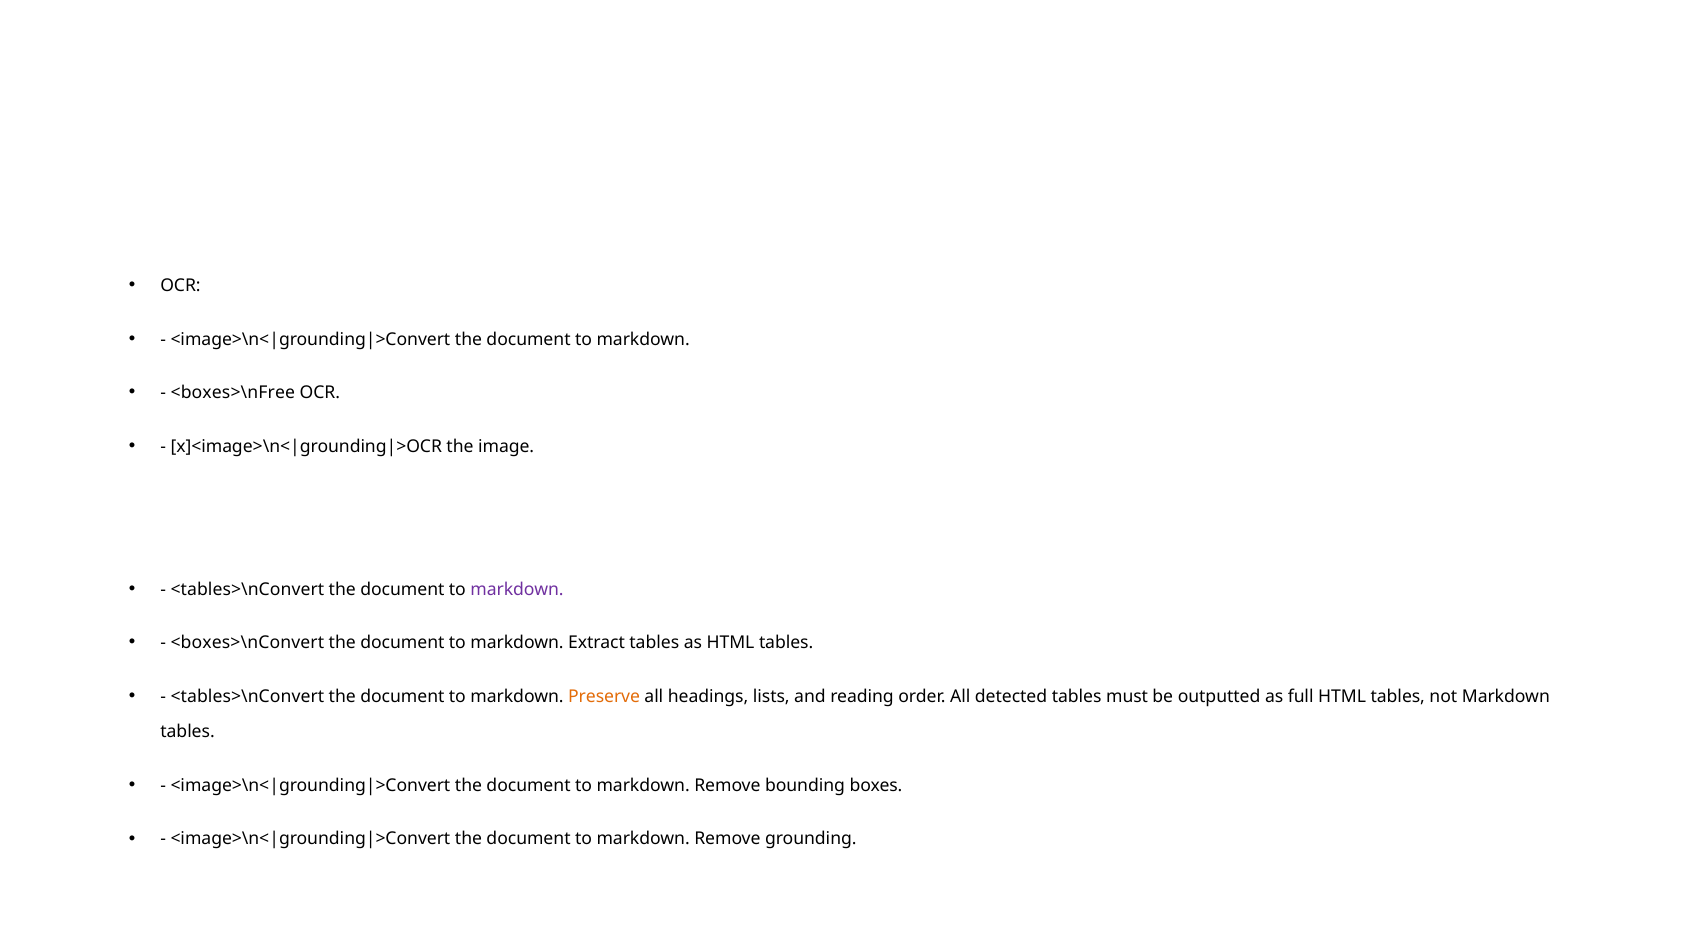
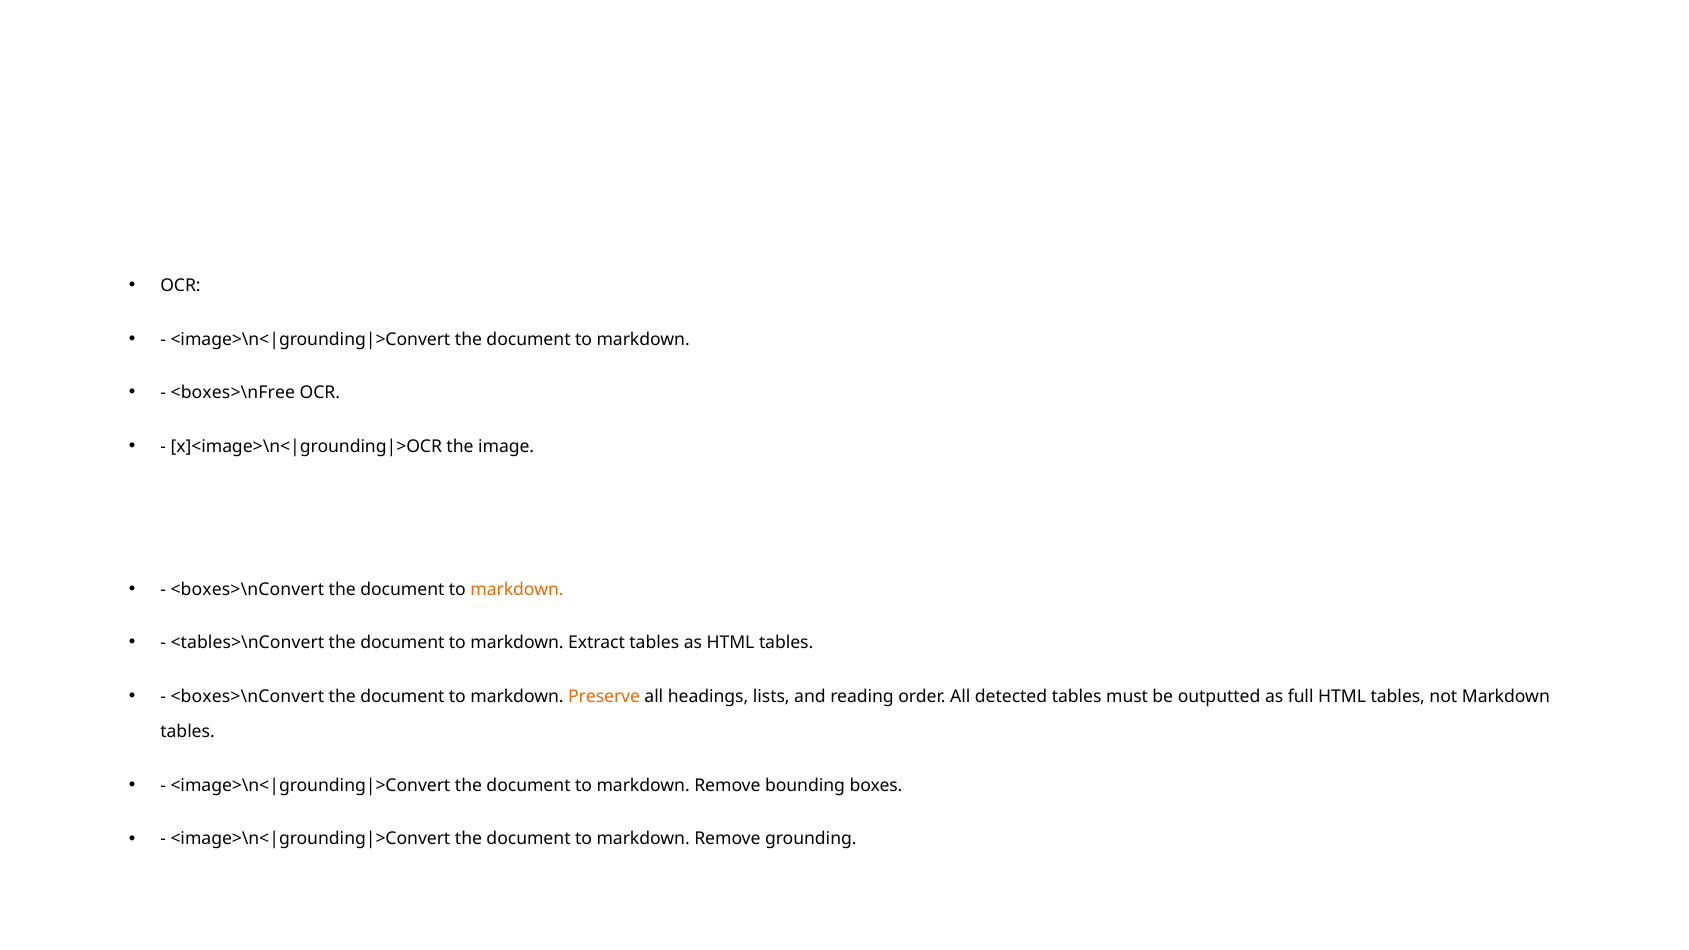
<tables>\nConvert at (247, 589): <tables>\nConvert -> <boxes>\nConvert
markdown at (517, 589) colour: purple -> orange
<boxes>\nConvert: <boxes>\nConvert -> <tables>\nConvert
<tables>\nConvert at (247, 696): <tables>\nConvert -> <boxes>\nConvert
